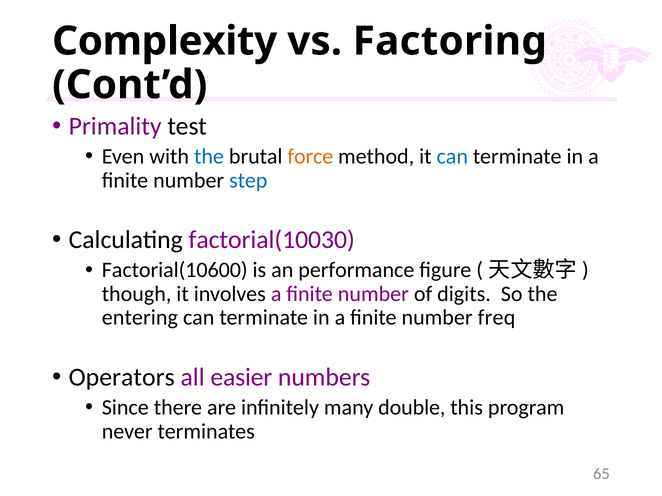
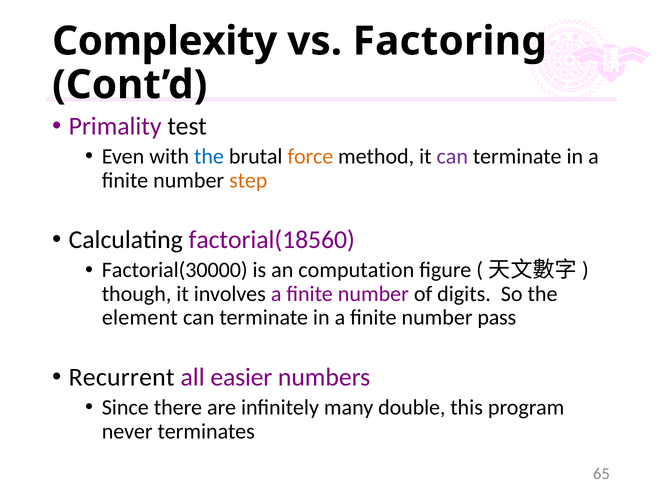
can at (452, 157) colour: blue -> purple
step colour: blue -> orange
factorial(10030: factorial(10030 -> factorial(18560
Factorial(10600: Factorial(10600 -> Factorial(30000
performance: performance -> computation
entering: entering -> element
freq: freq -> pass
Operators: Operators -> Recurrent
